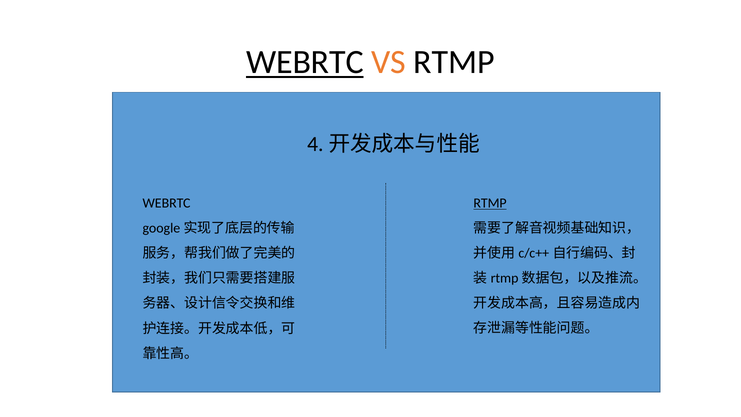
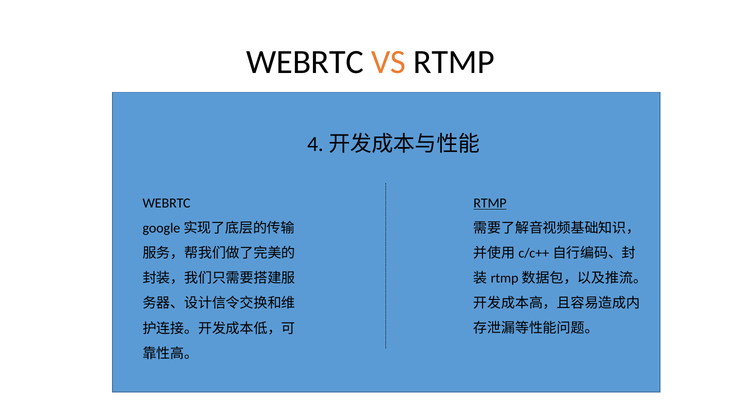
WEBRTC at (305, 62) underline: present -> none
